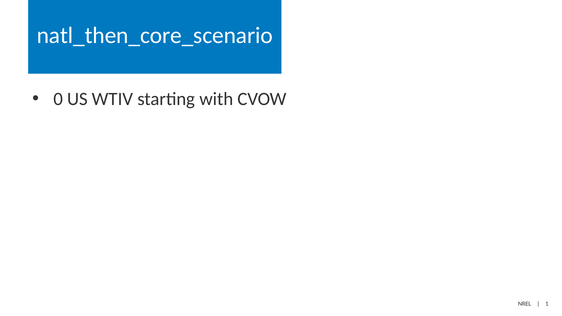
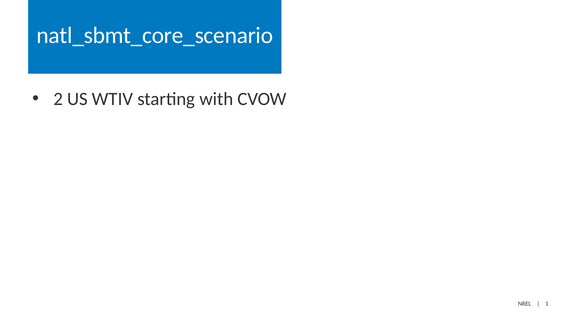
natl_then_core_scenario: natl_then_core_scenario -> natl_sbmt_core_scenario
0: 0 -> 2
